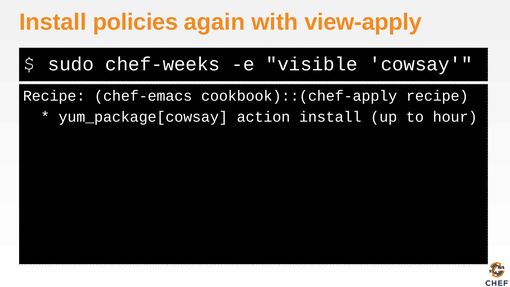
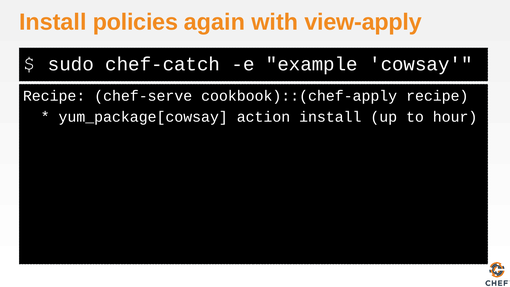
chef-weeks: chef-weeks -> chef-catch
visible: visible -> example
chef-emacs: chef-emacs -> chef-serve
